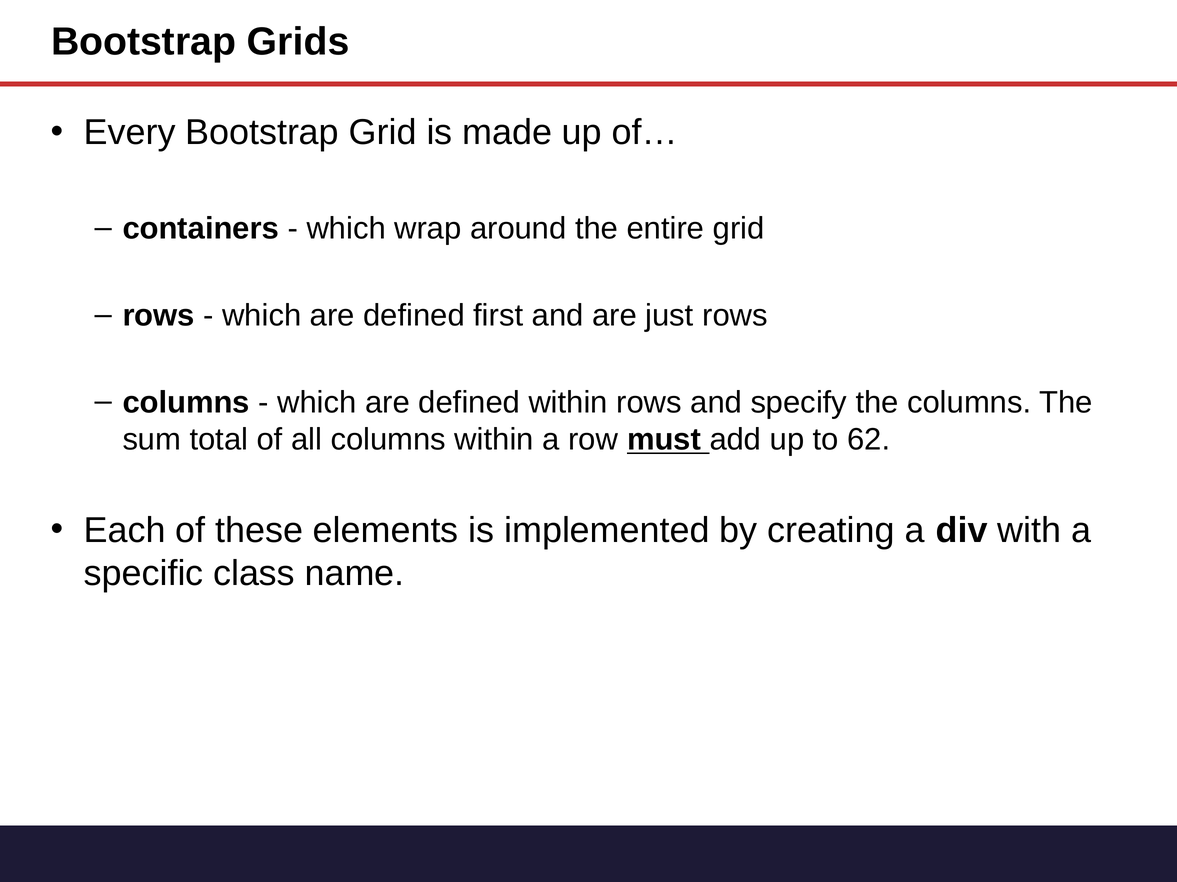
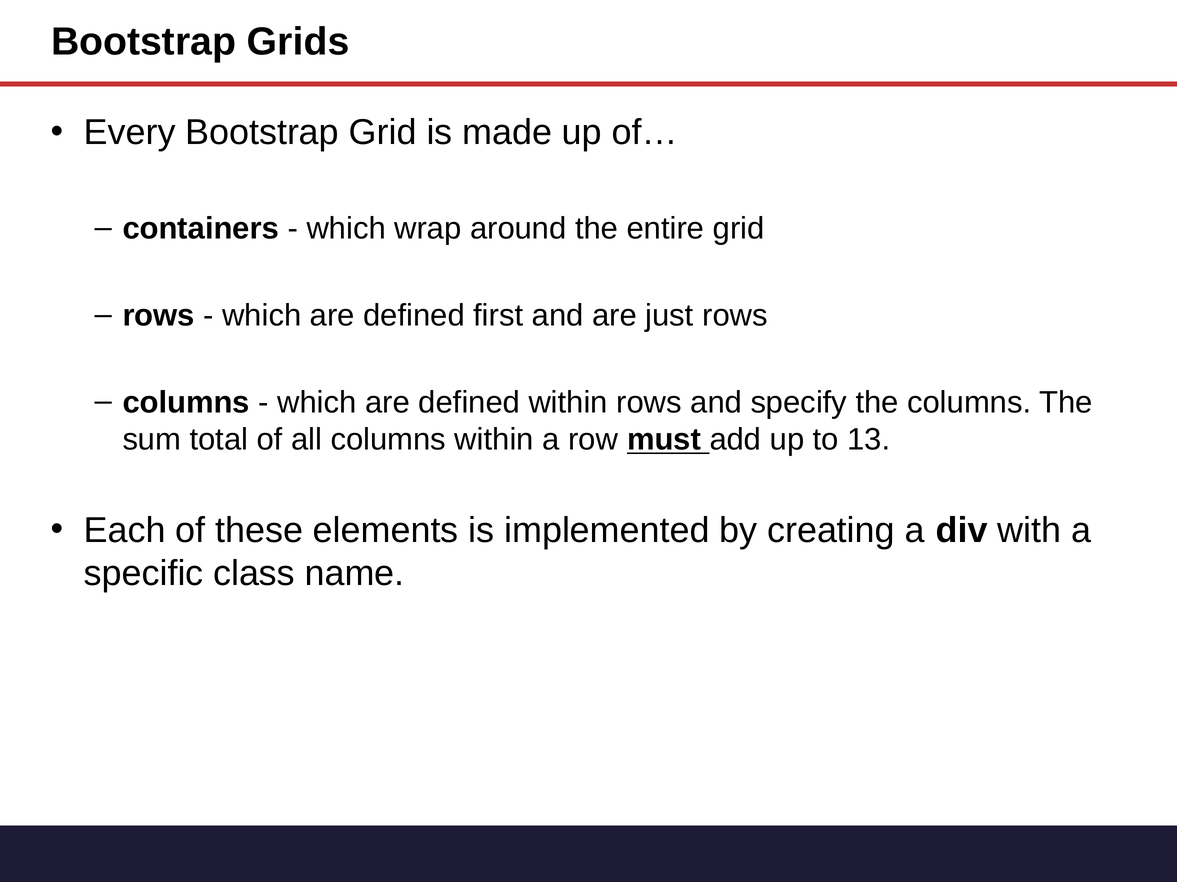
62: 62 -> 13
